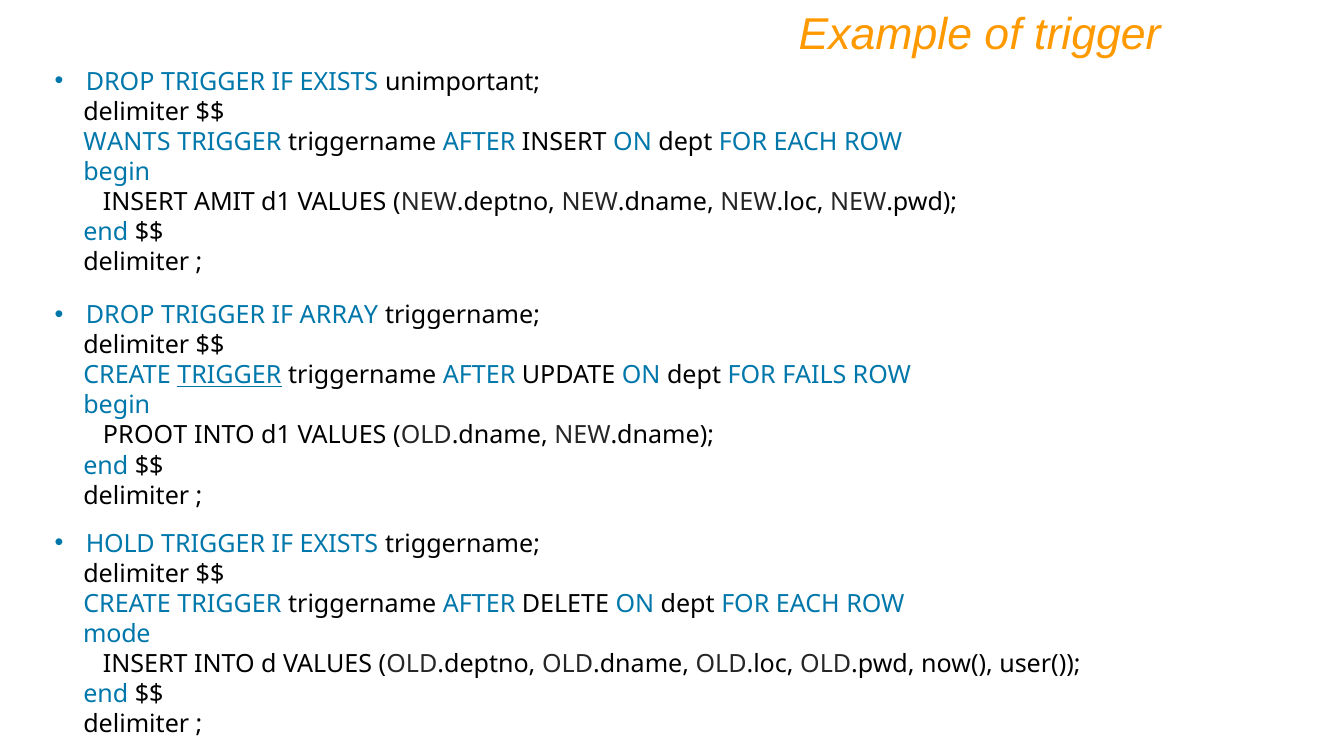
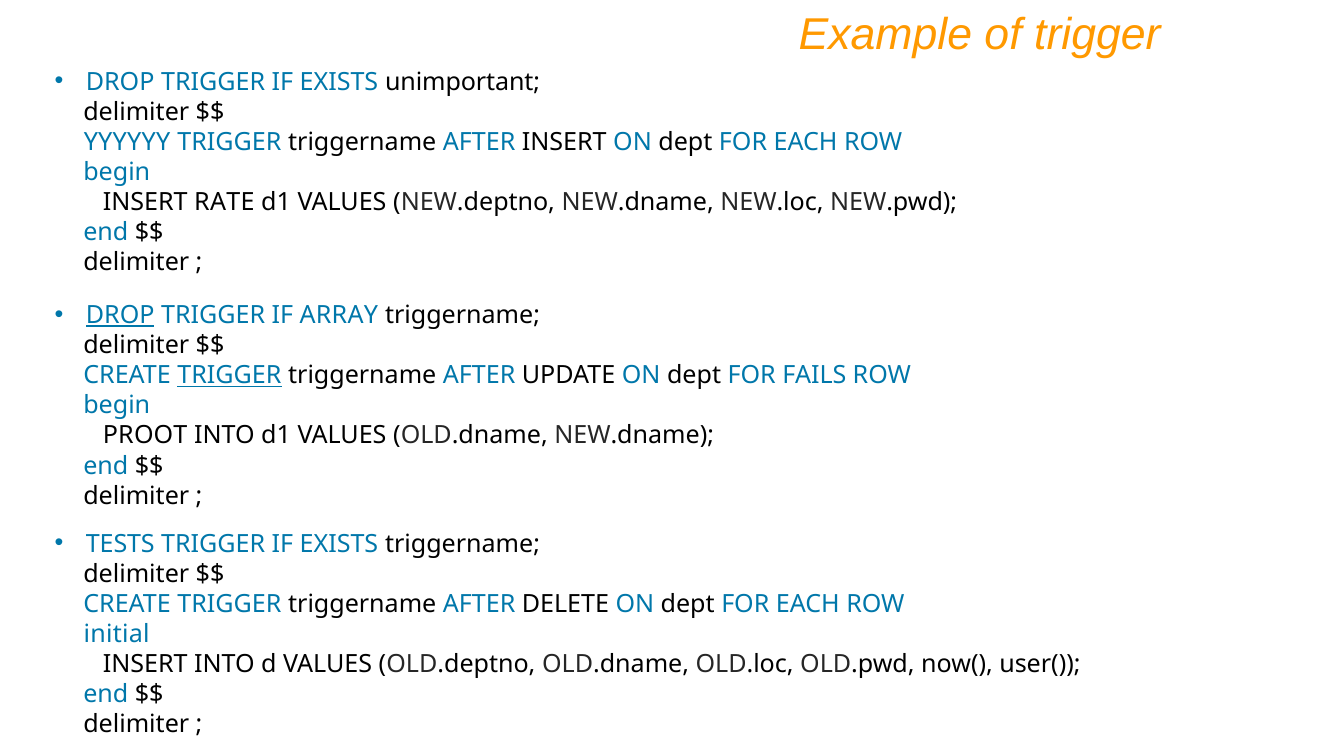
WANTS: WANTS -> YYYYYY
AMIT: AMIT -> RATE
DROP at (120, 316) underline: none -> present
HOLD: HOLD -> TESTS
mode: mode -> initial
